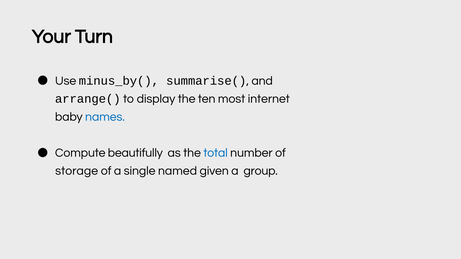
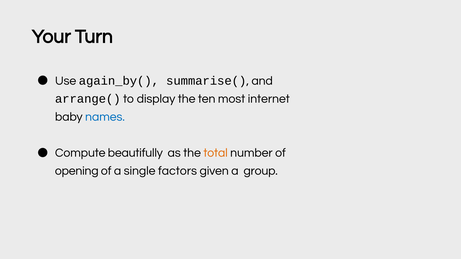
minus_by(: minus_by( -> again_by(
total colour: blue -> orange
storage: storage -> opening
named: named -> factors
